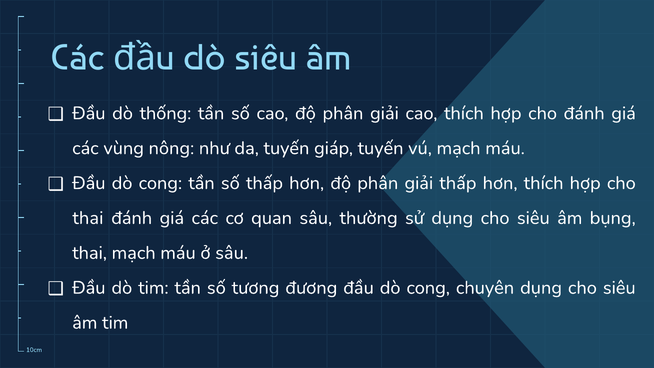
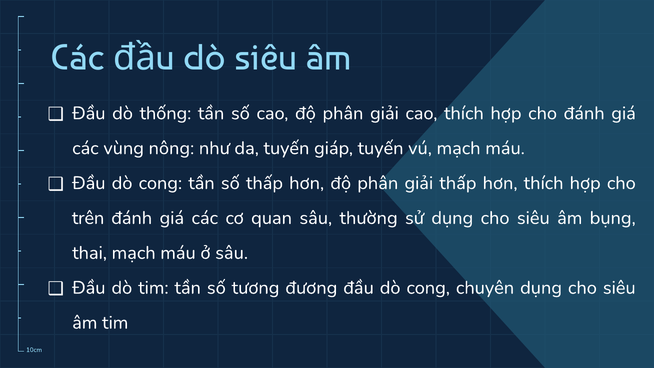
thai at (88, 218): thai -> trên
